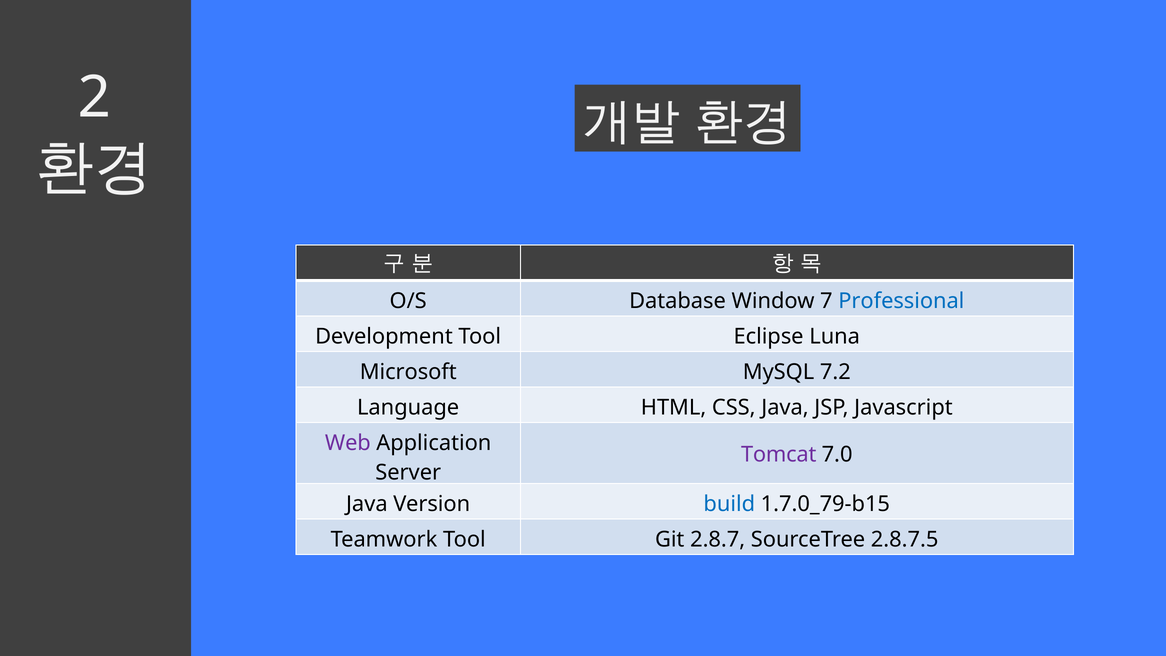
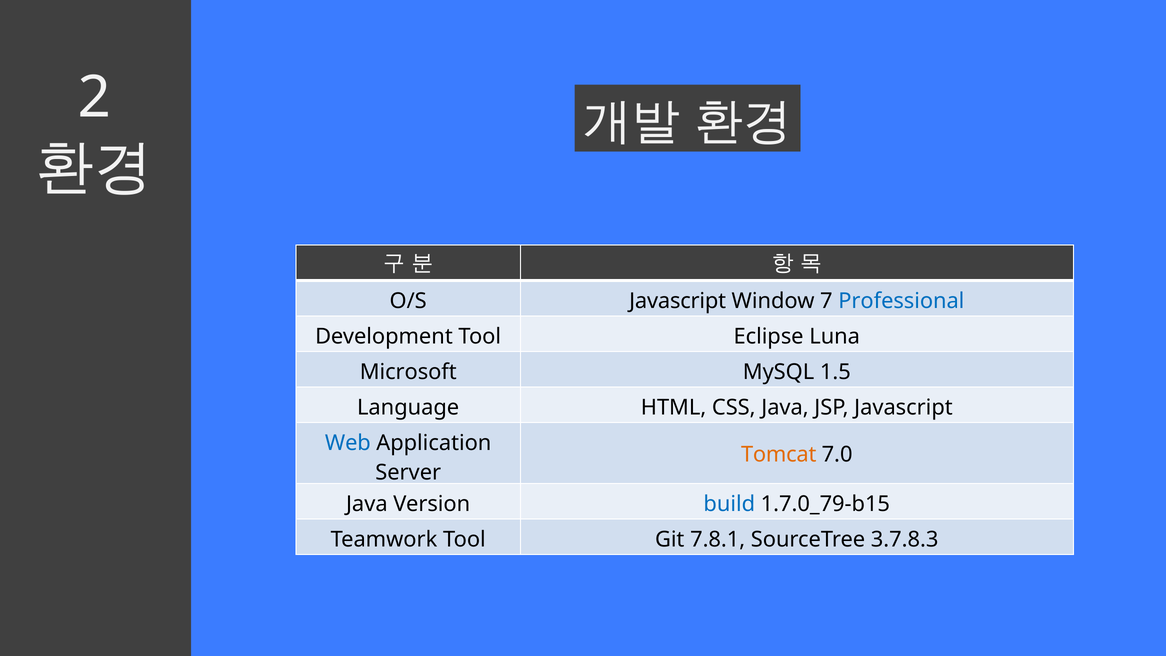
O/S Database: Database -> Javascript
7.2: 7.2 -> 1.5
Web colour: purple -> blue
Tomcat colour: purple -> orange
2.8.7: 2.8.7 -> 7.8.1
2.8.7.5: 2.8.7.5 -> 3.7.8.3
